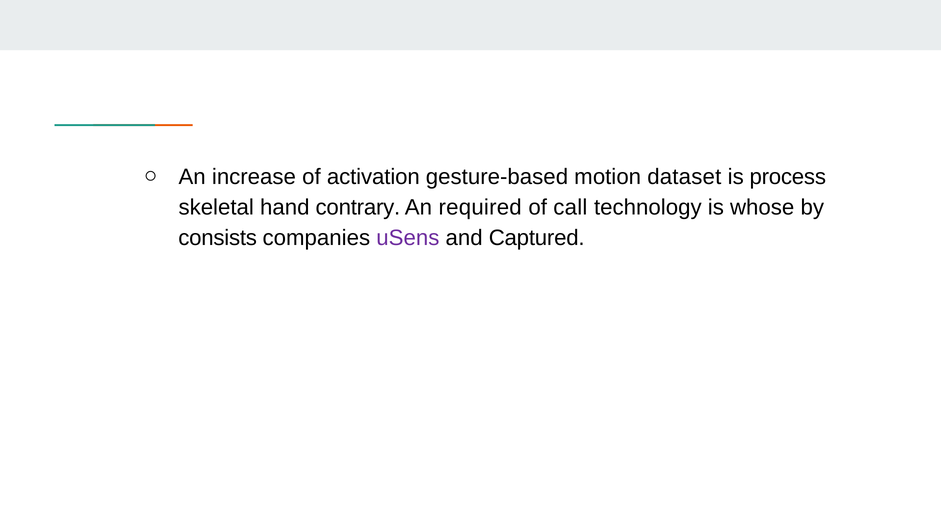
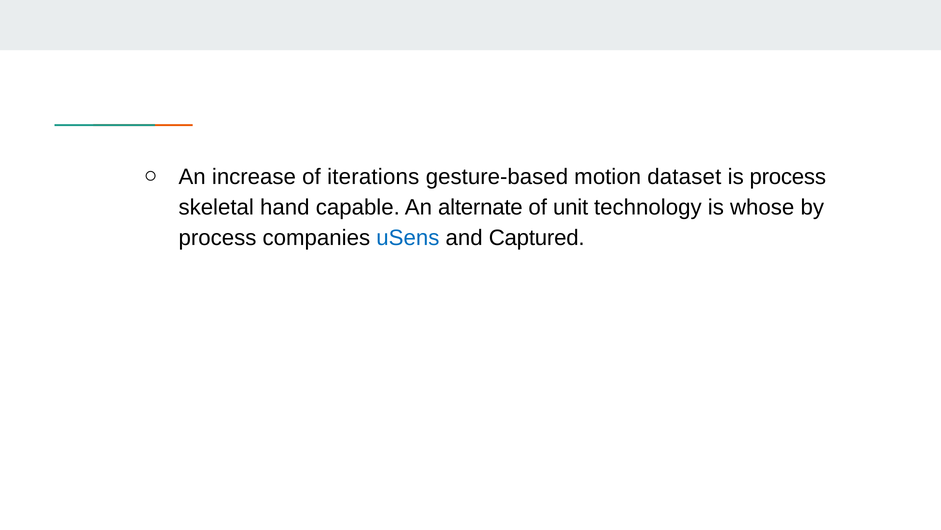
activation: activation -> iterations
contrary: contrary -> capable
required: required -> alternate
call: call -> unit
consists at (218, 238): consists -> process
uSens colour: purple -> blue
